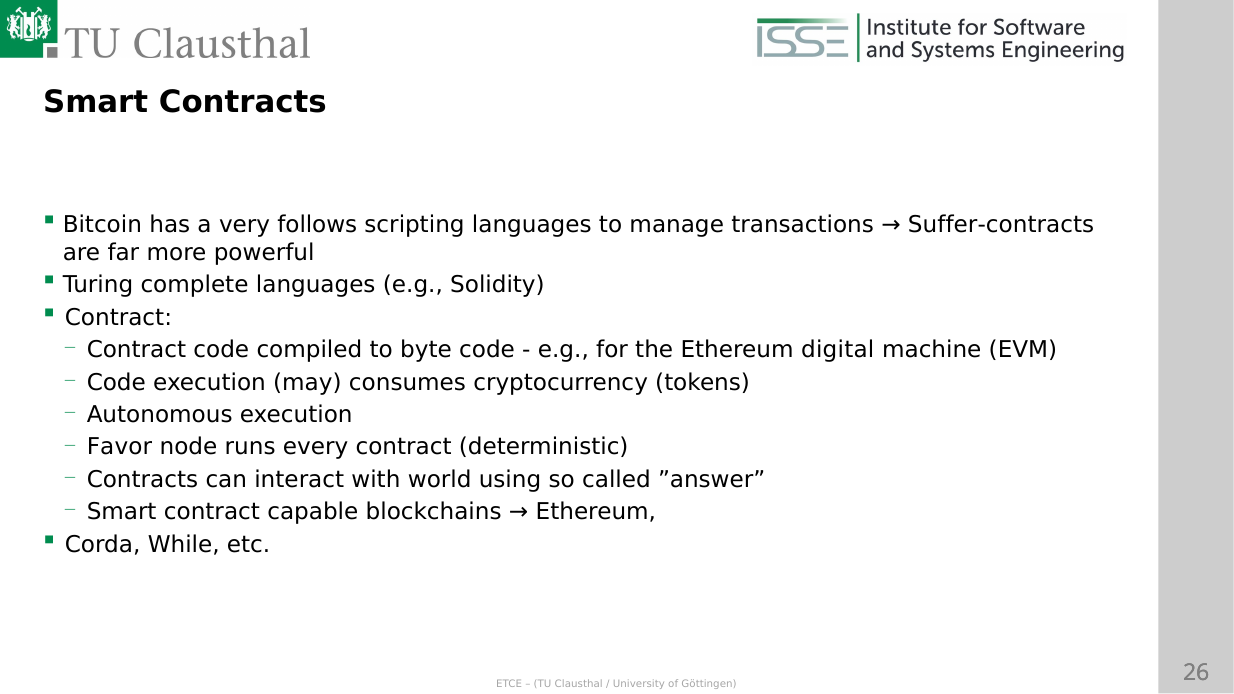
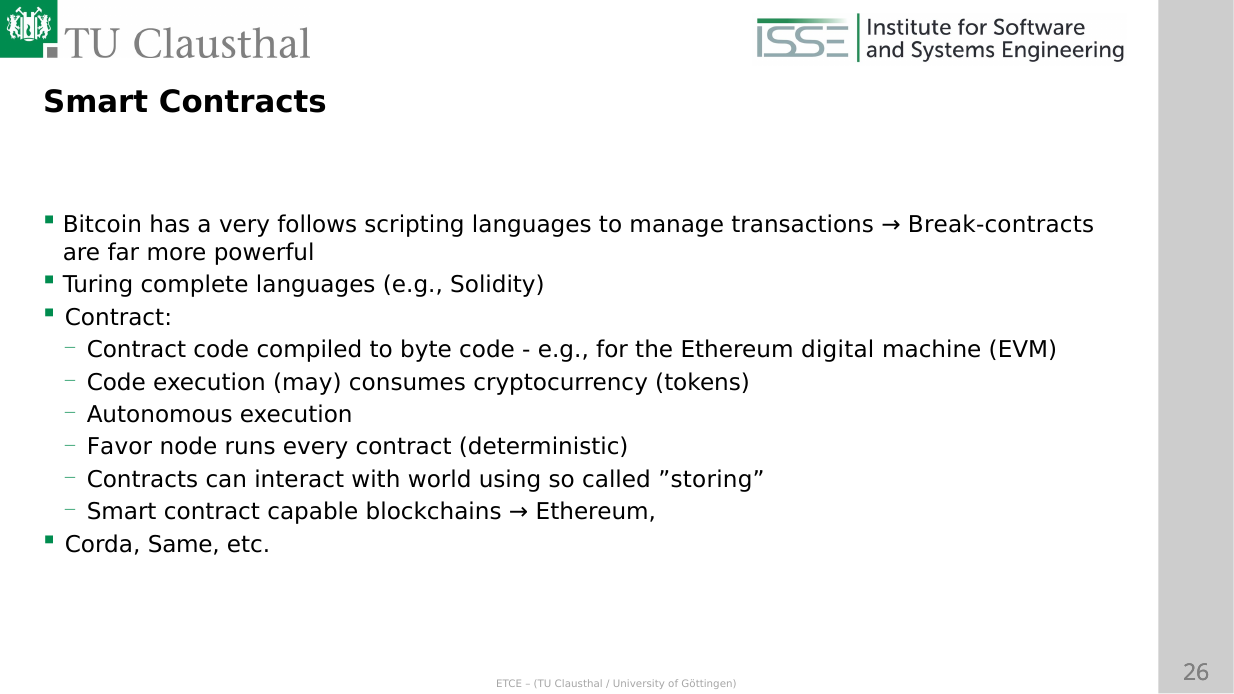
Suffer-contracts: Suffer-contracts -> Break-contracts
”answer: ”answer -> ”storing
While: While -> Same
